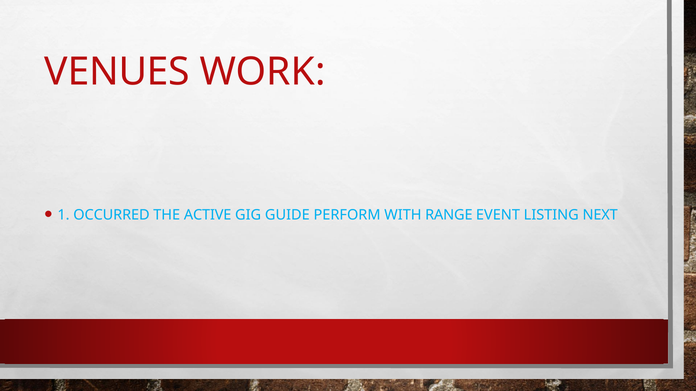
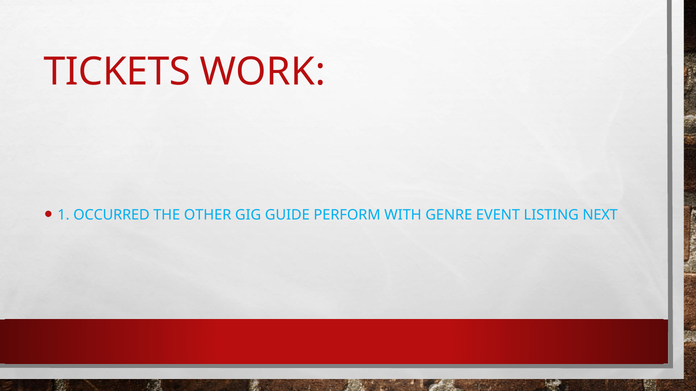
VENUES: VENUES -> TICKETS
ACTIVE: ACTIVE -> OTHER
RANGE: RANGE -> GENRE
